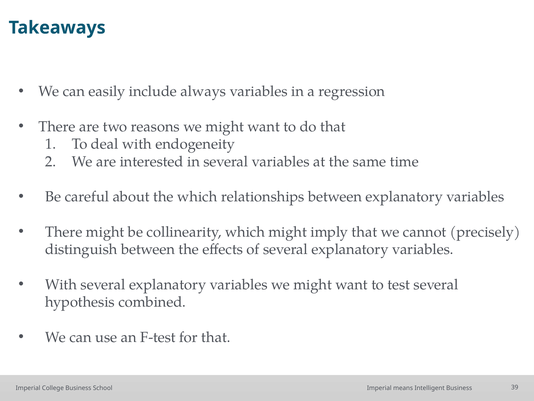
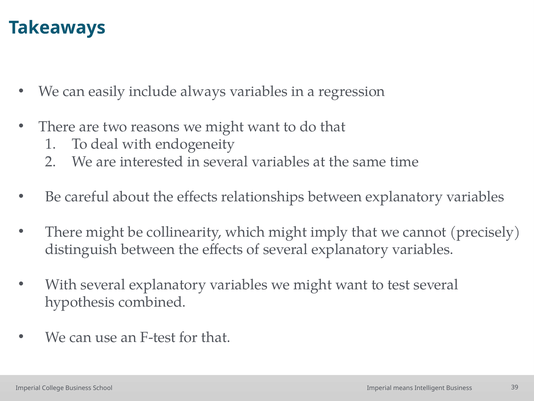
about the which: which -> effects
